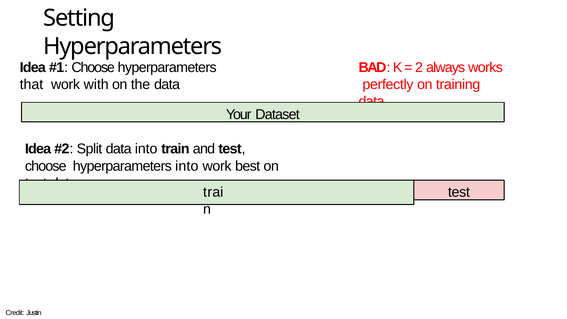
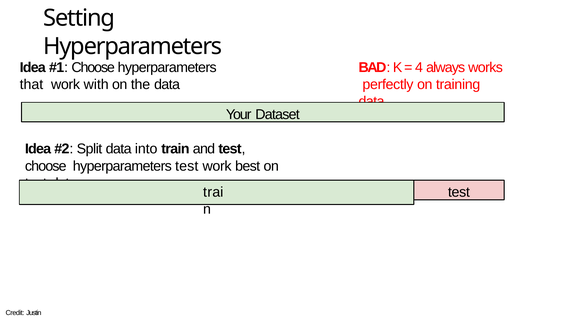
2: 2 -> 4
hyperparameters into: into -> test
